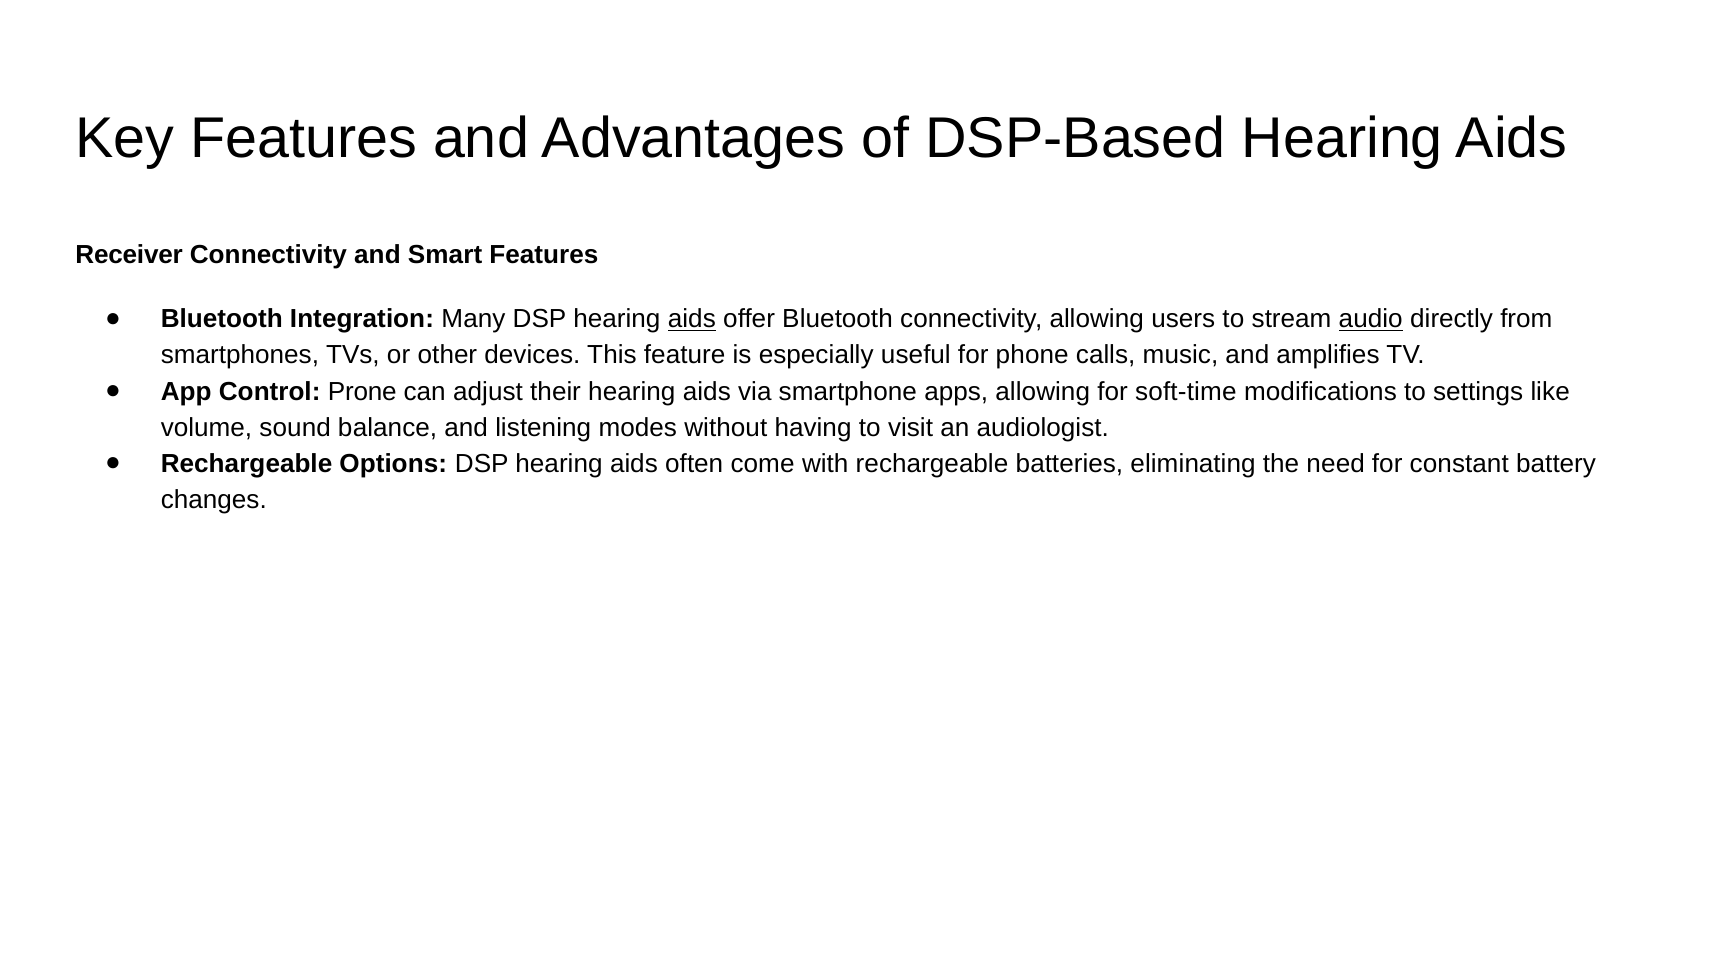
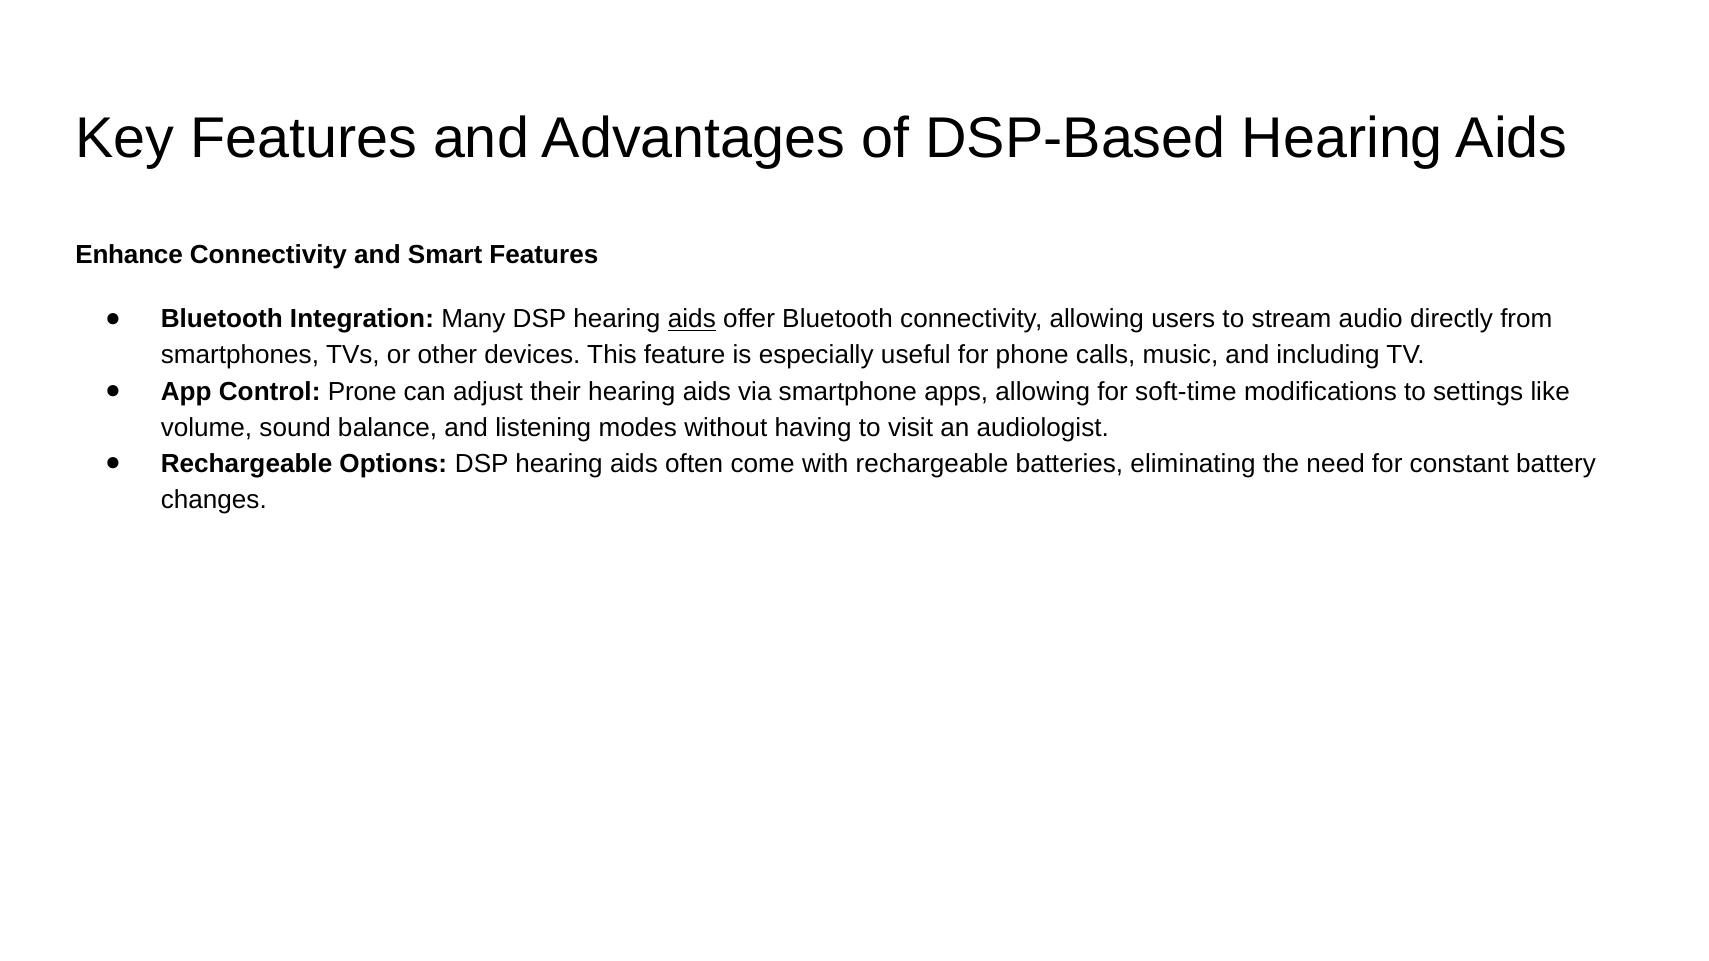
Receiver: Receiver -> Enhance
audio underline: present -> none
amplifies: amplifies -> including
